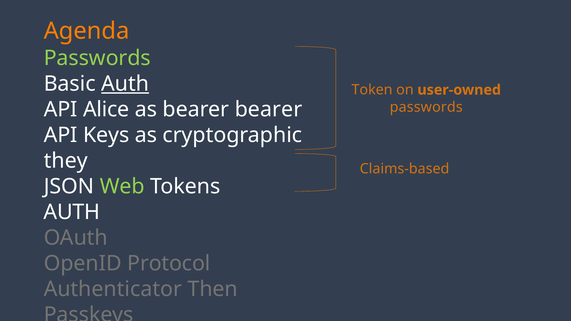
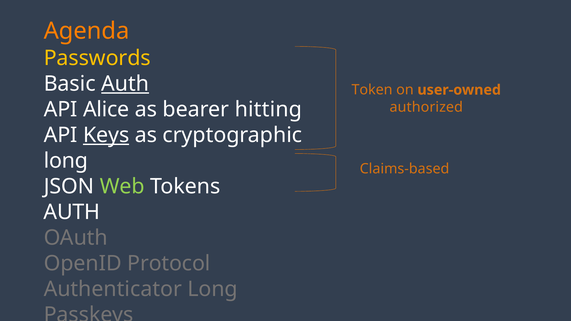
Passwords at (97, 58) colour: light green -> yellow
passwords at (426, 107): passwords -> authorized
bearer bearer: bearer -> hitting
Keys underline: none -> present
they at (66, 161): they -> long
Authenticator Then: Then -> Long
